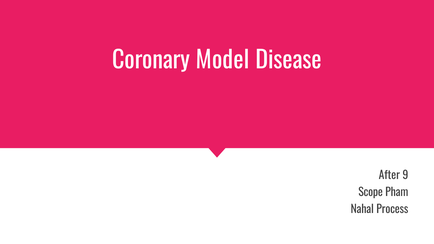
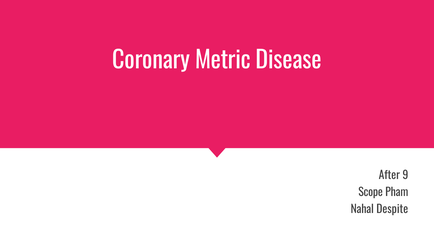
Model: Model -> Metric
Process: Process -> Despite
